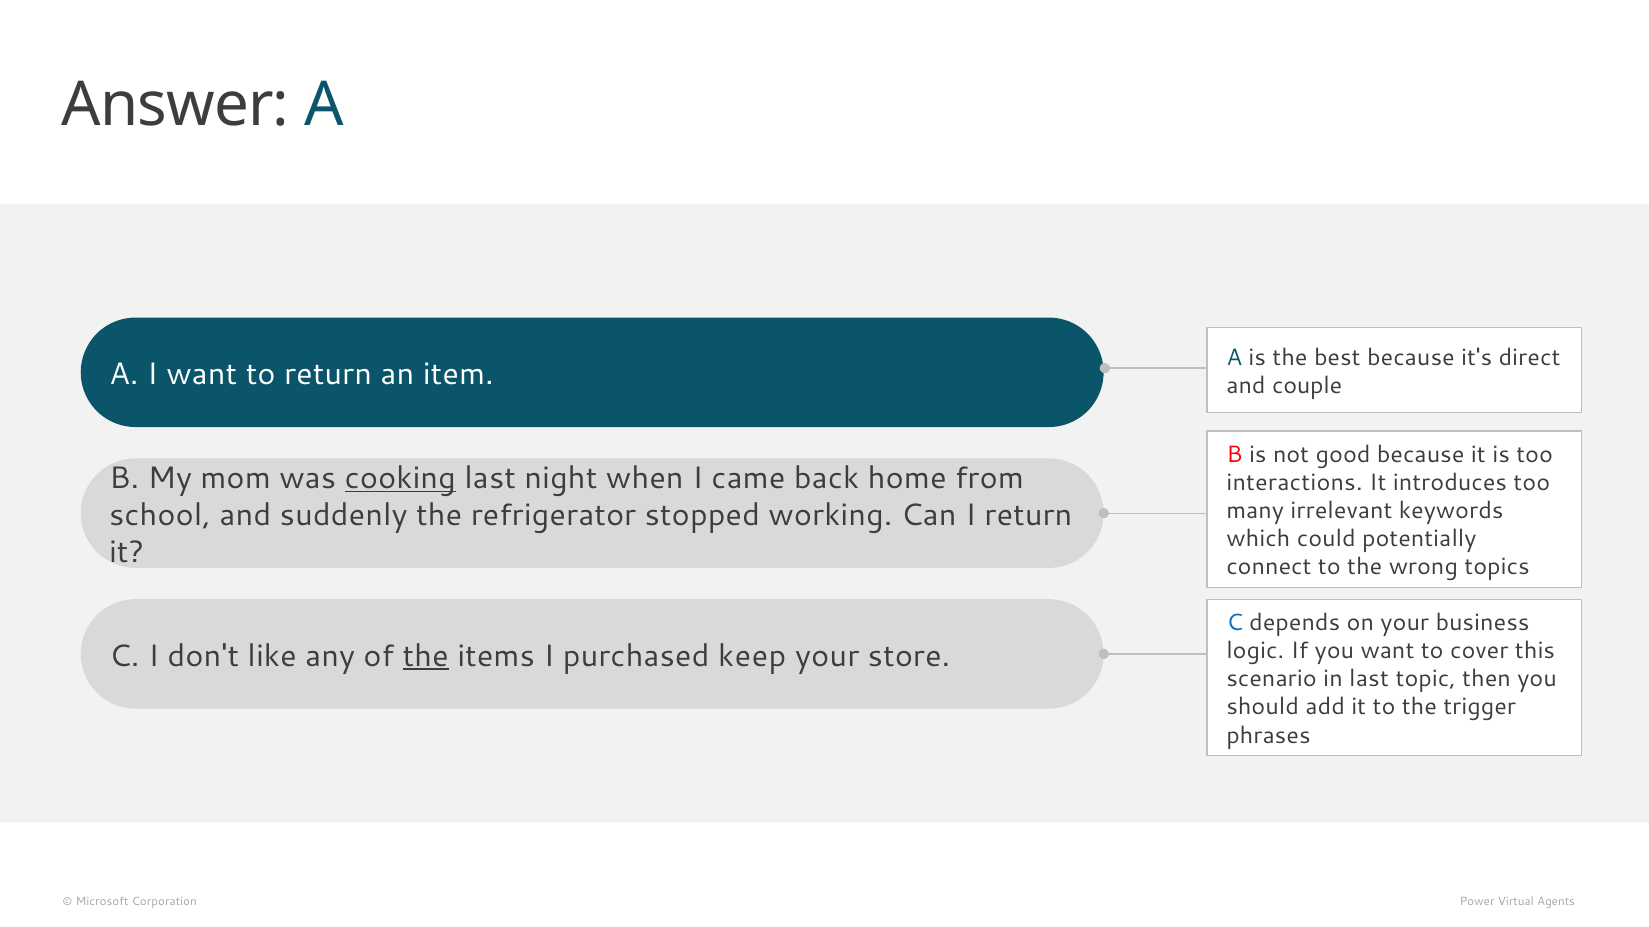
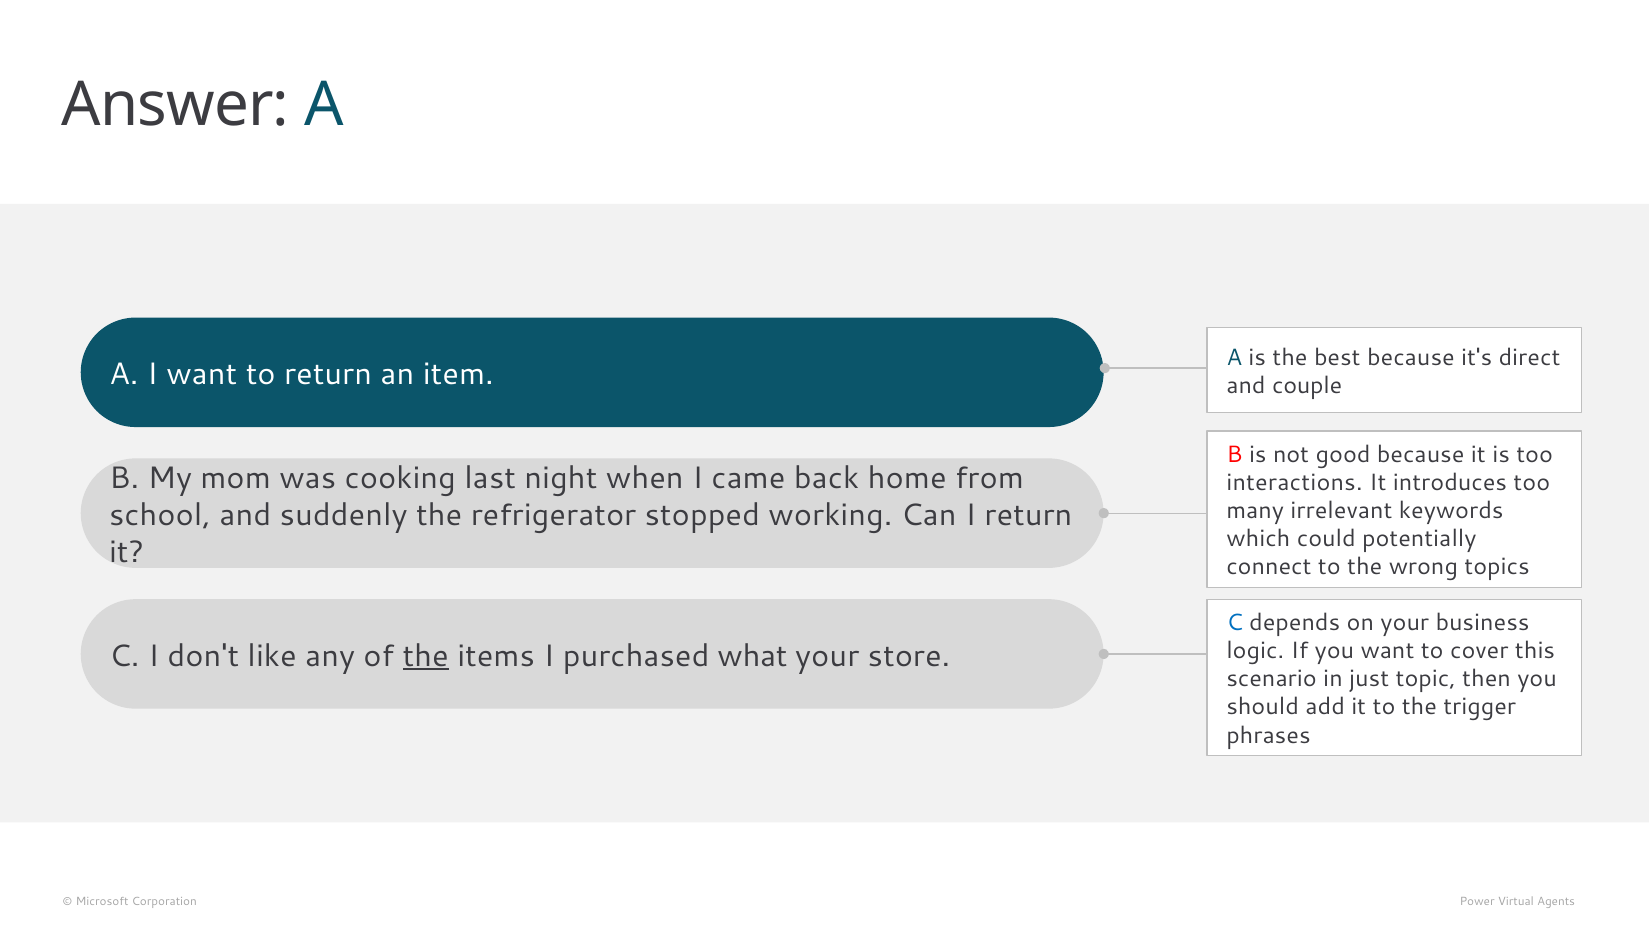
cooking underline: present -> none
keep: keep -> what
in last: last -> just
